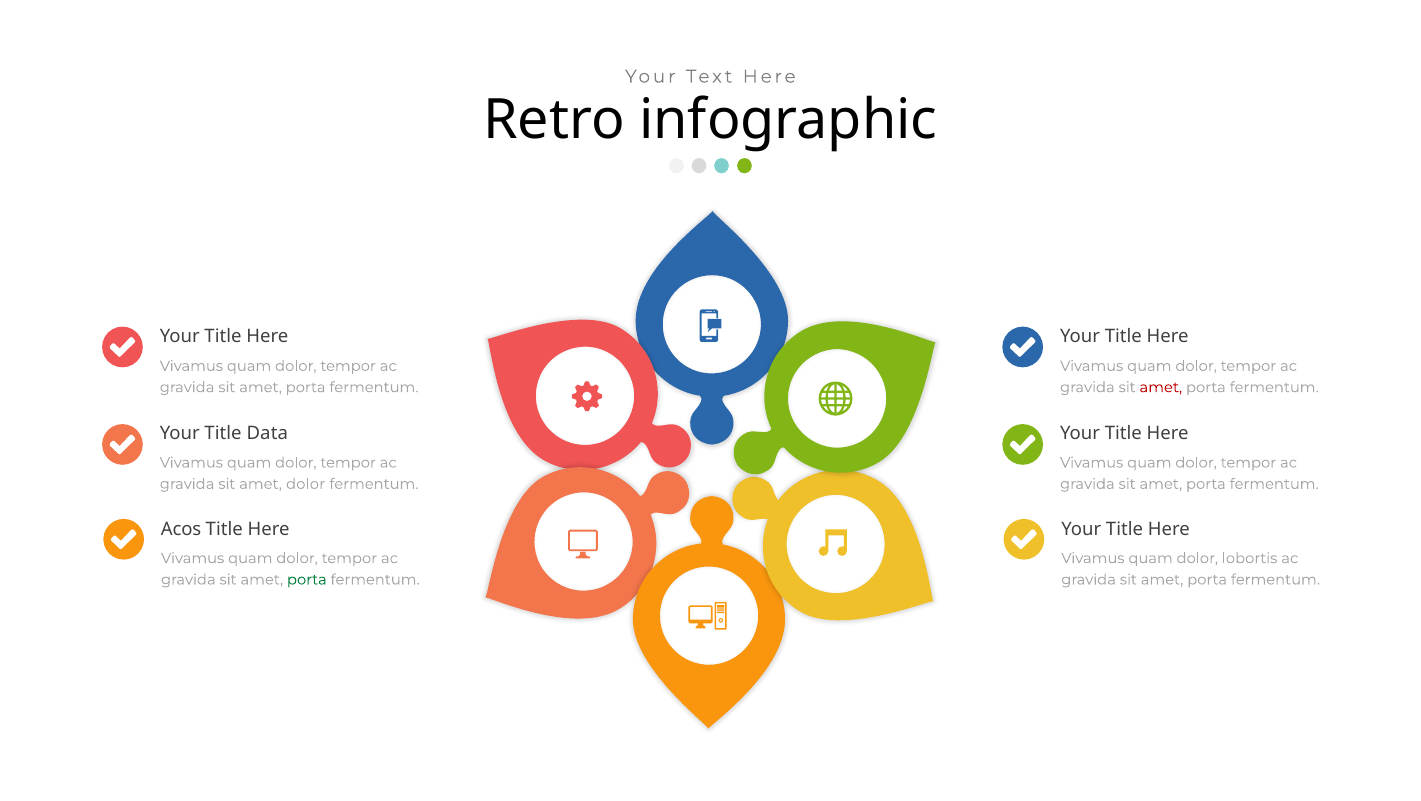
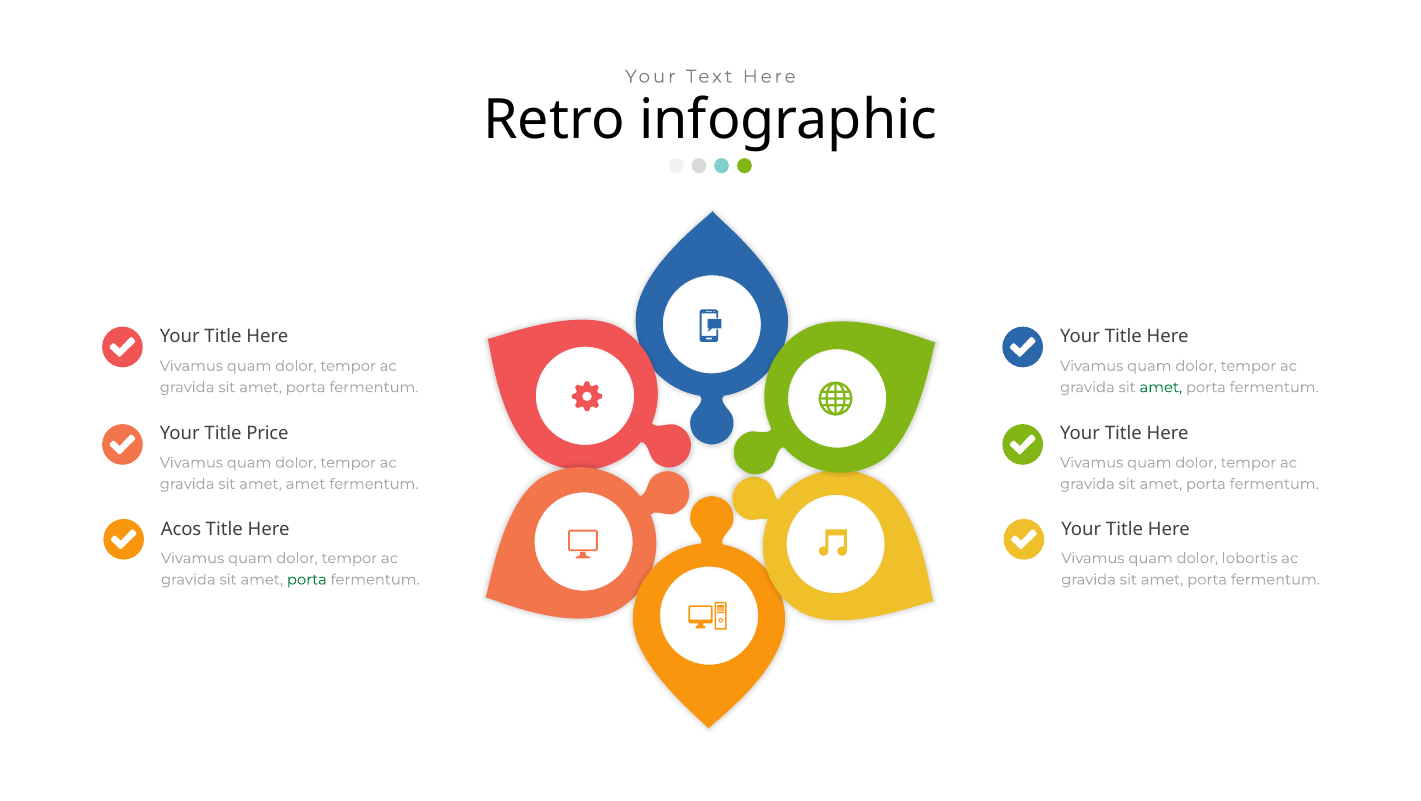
amet at (1161, 387) colour: red -> green
Data: Data -> Price
amet dolor: dolor -> amet
